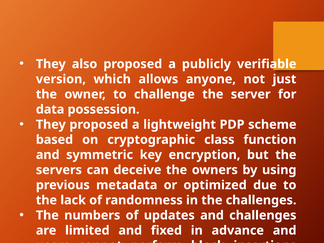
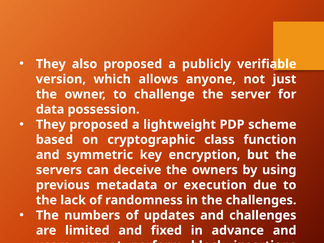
optimized: optimized -> execution
